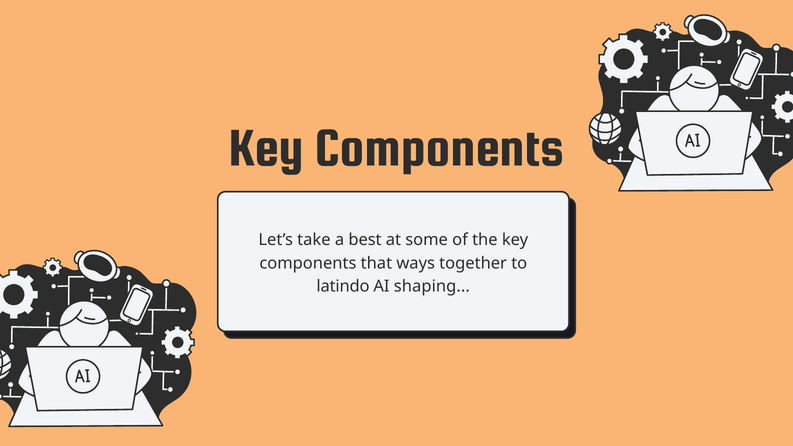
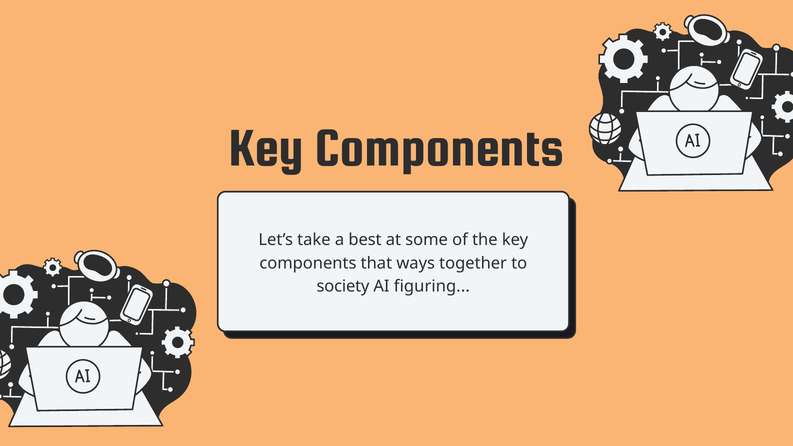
latindo: latindo -> society
shaping: shaping -> figuring
